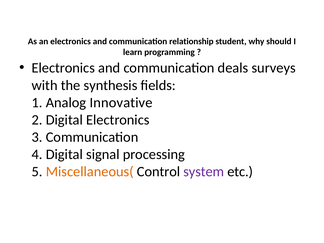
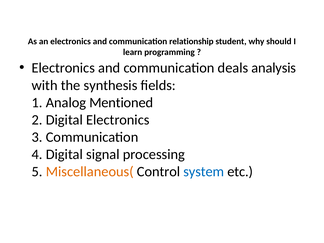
surveys: surveys -> analysis
Innovative: Innovative -> Mentioned
system colour: purple -> blue
